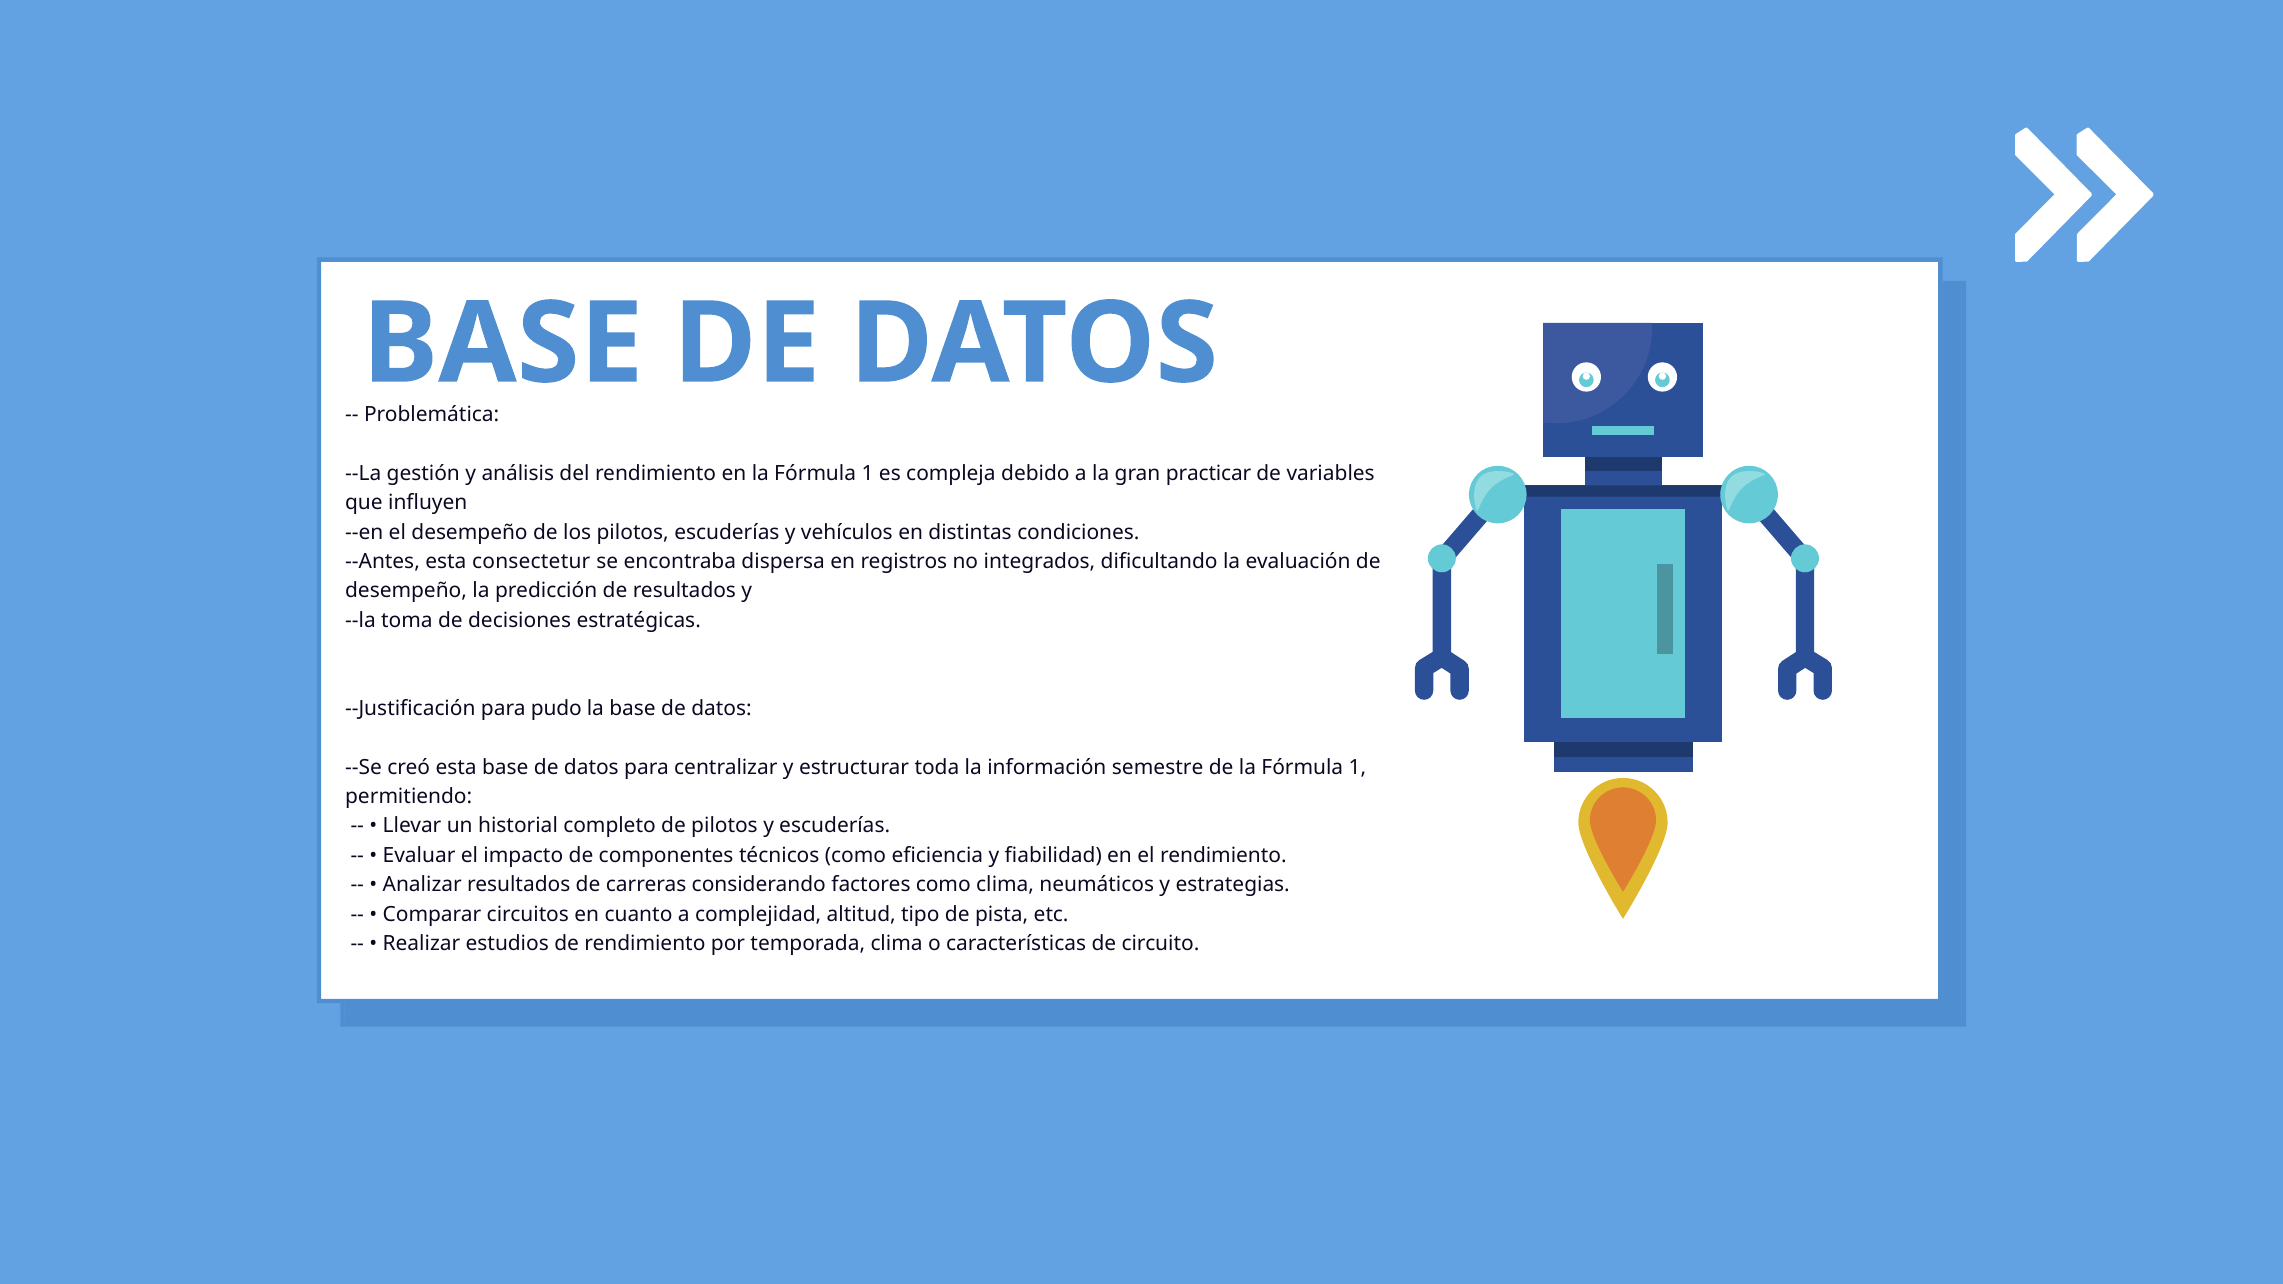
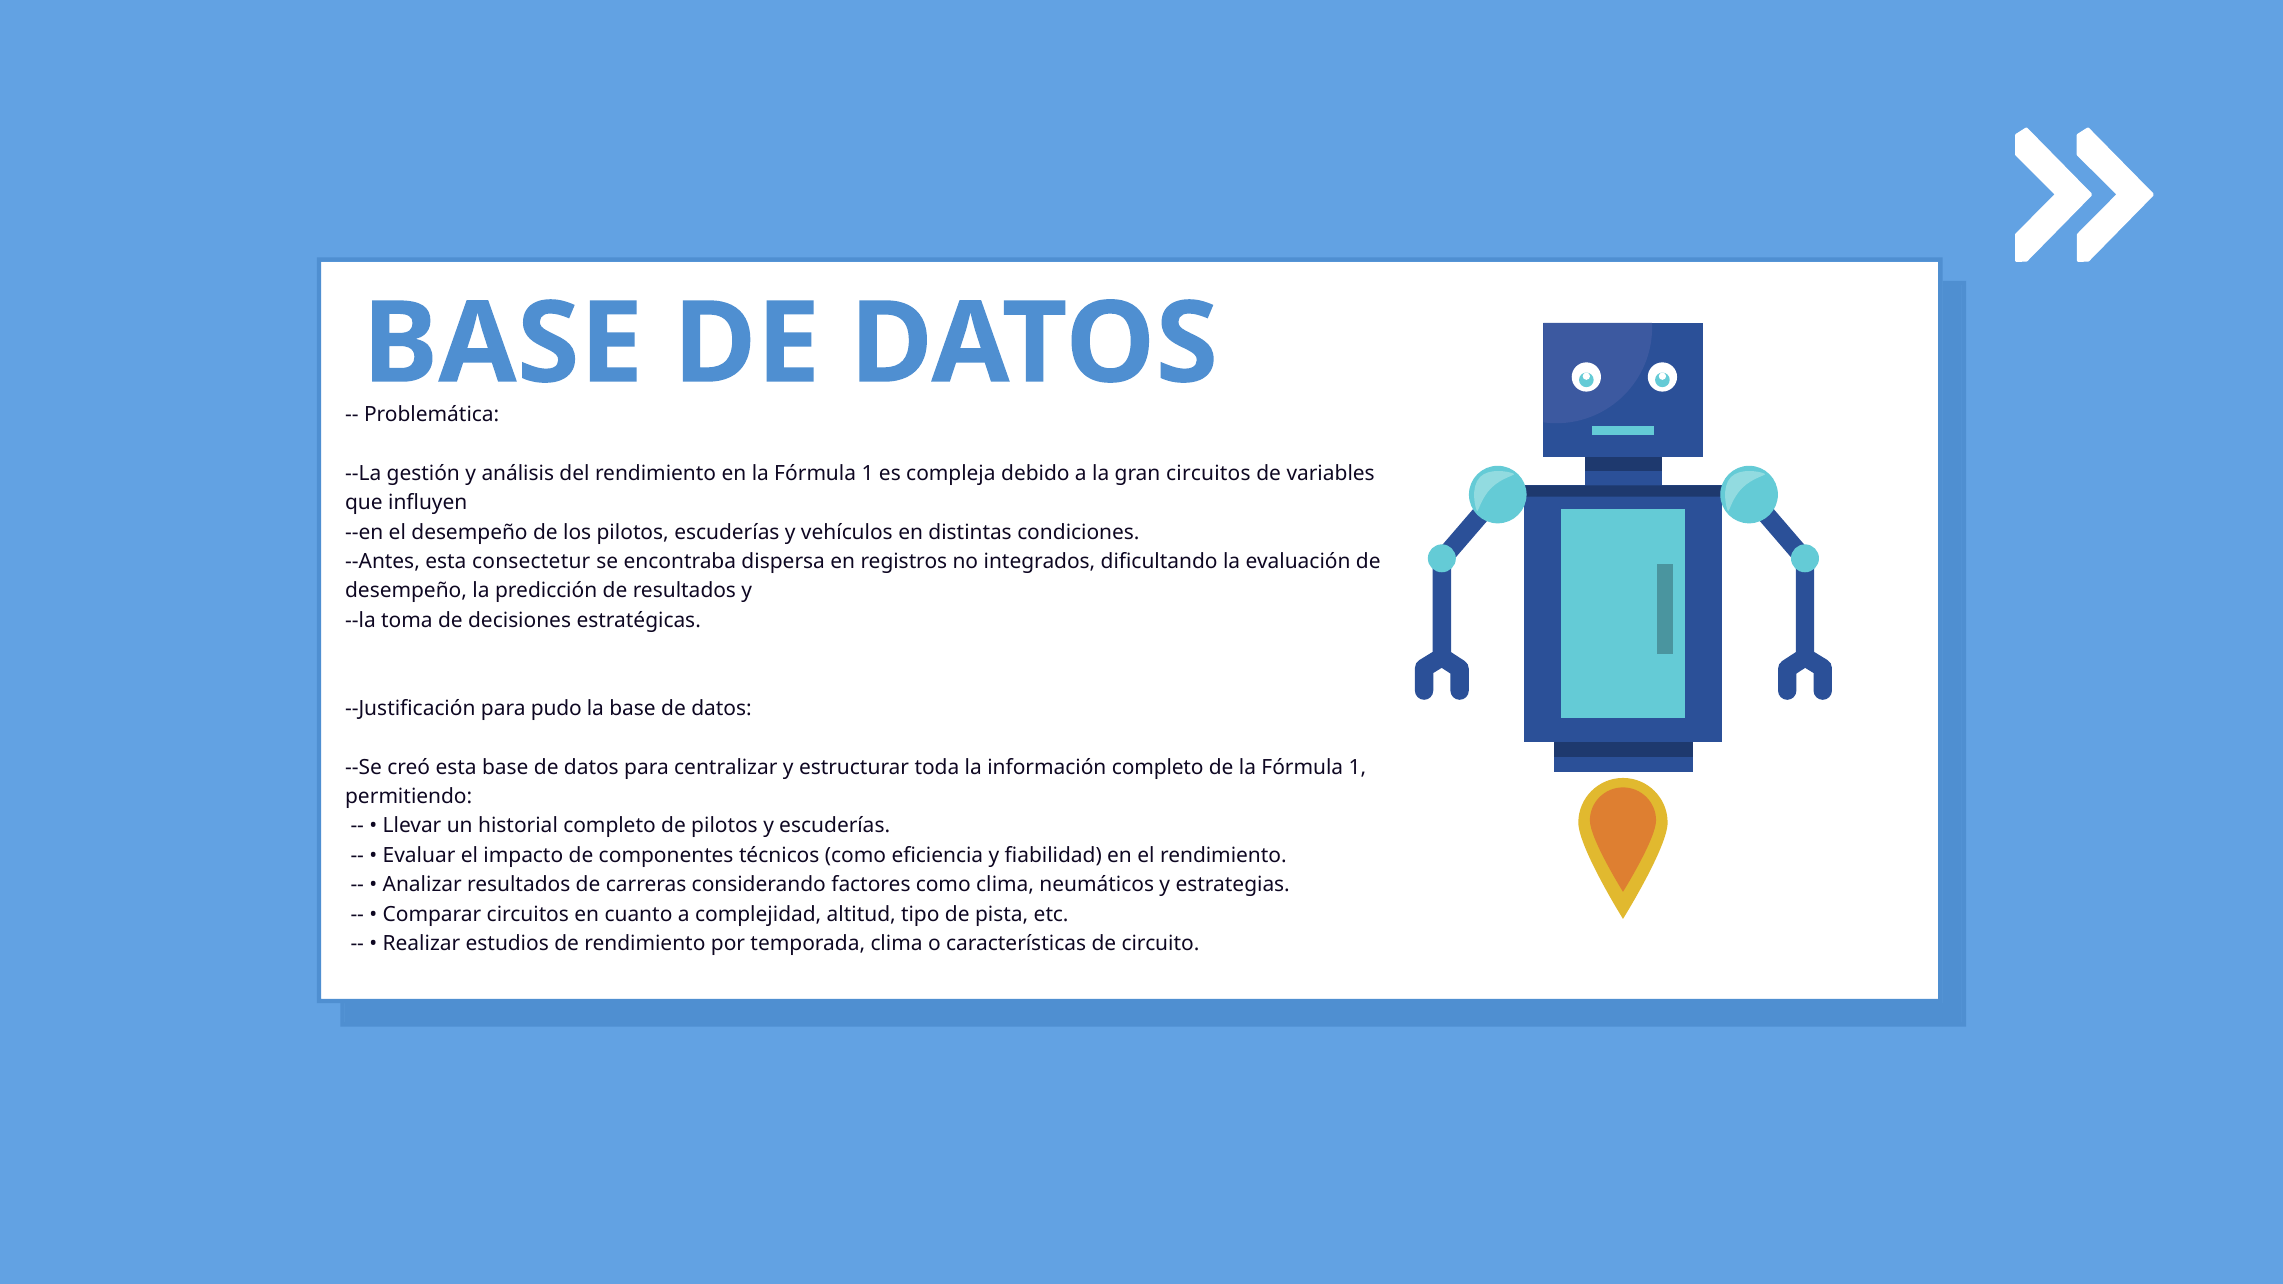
gran practicar: practicar -> circuitos
información semestre: semestre -> completo
